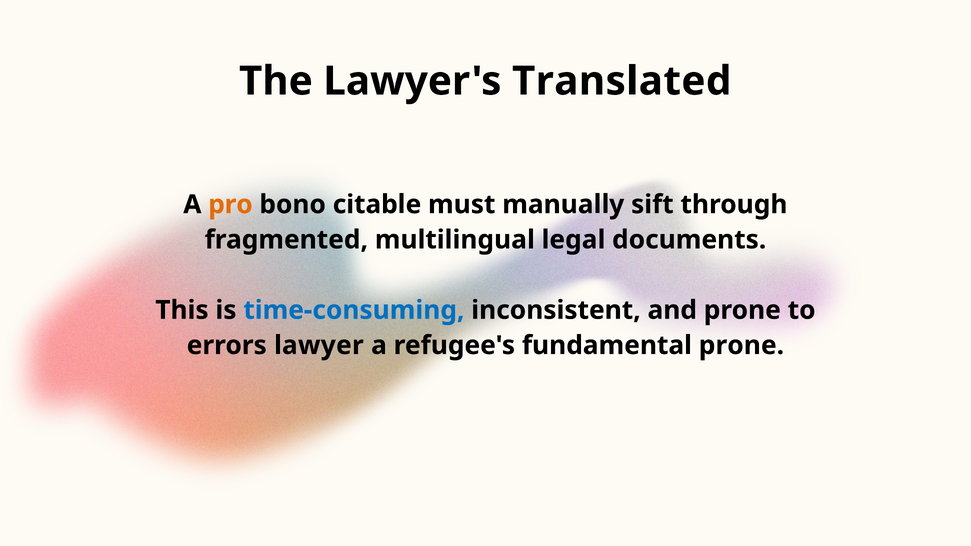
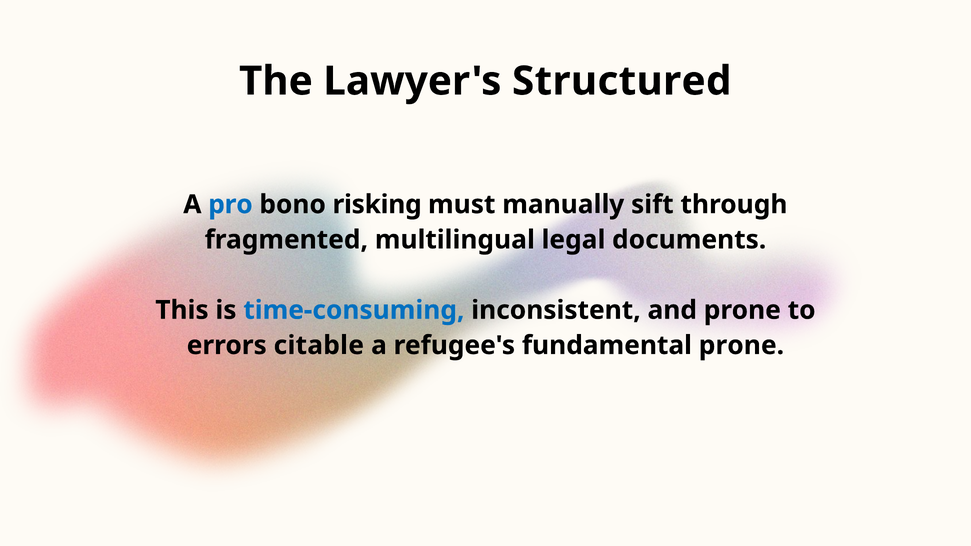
Translated: Translated -> Structured
pro colour: orange -> blue
citable: citable -> risking
lawyer: lawyer -> citable
